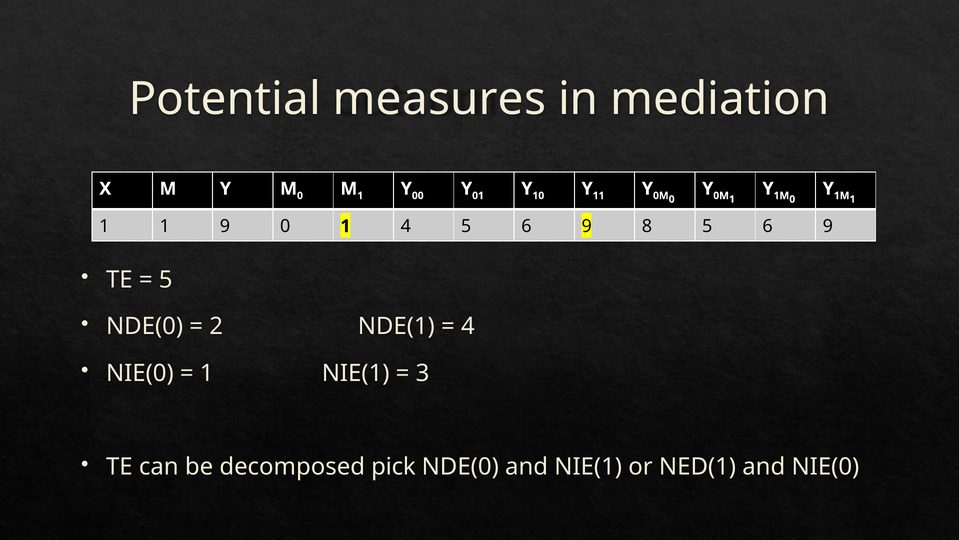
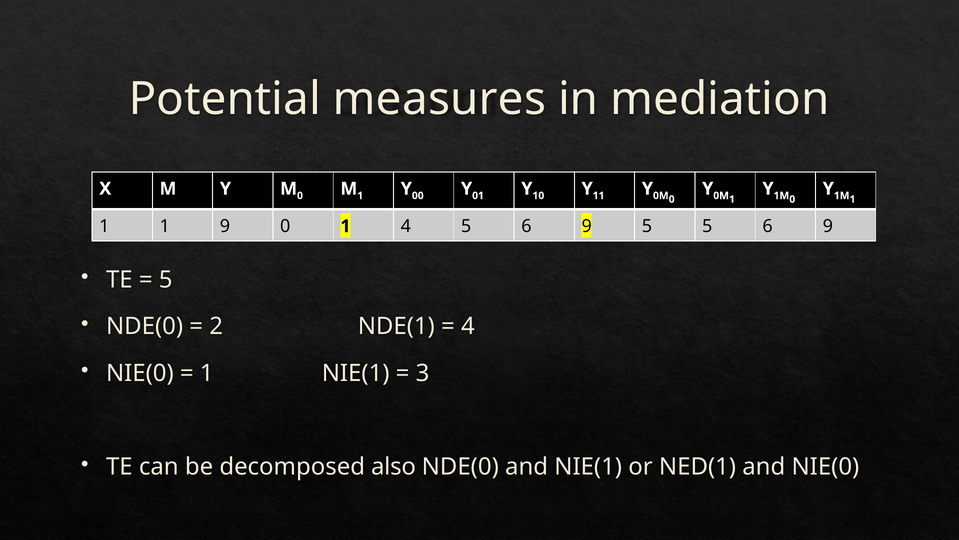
9 8: 8 -> 5
pick: pick -> also
